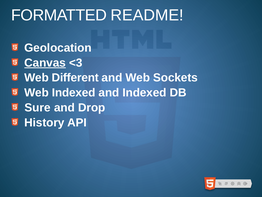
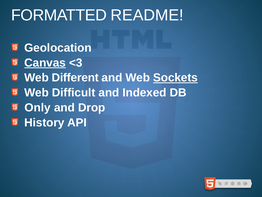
Sockets underline: none -> present
Web Indexed: Indexed -> Difficult
Sure: Sure -> Only
